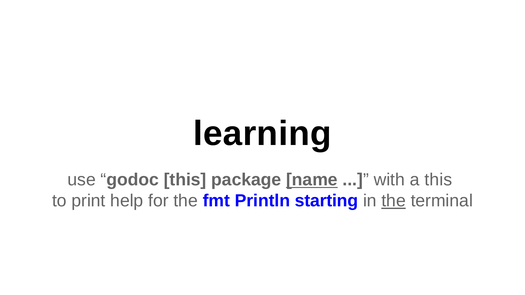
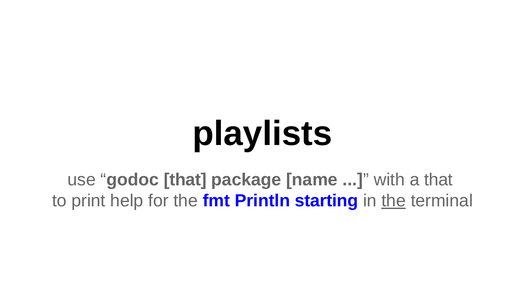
learning: learning -> playlists
godoc this: this -> that
name underline: present -> none
a this: this -> that
